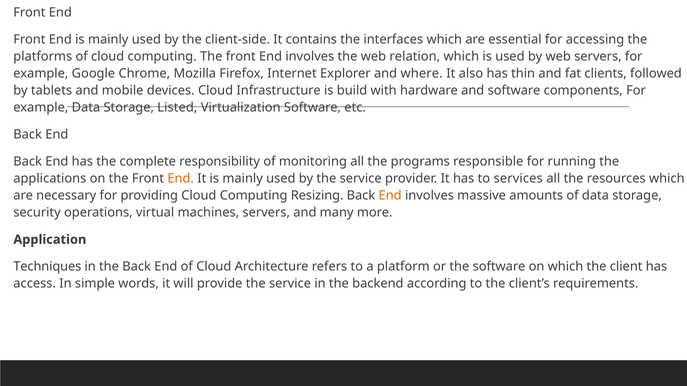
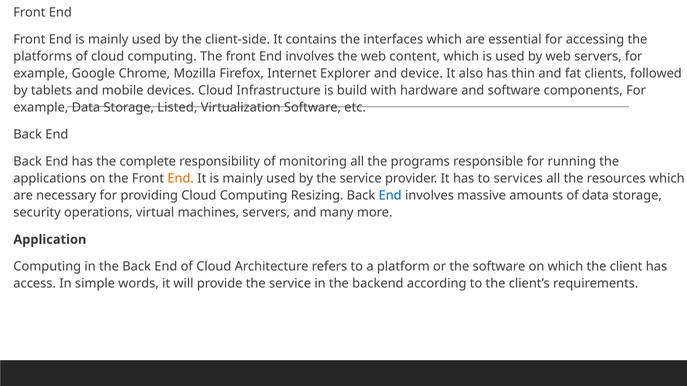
relation: relation -> content
where: where -> device
End at (390, 196) colour: orange -> blue
Techniques at (47, 267): Techniques -> Computing
